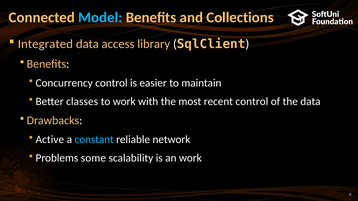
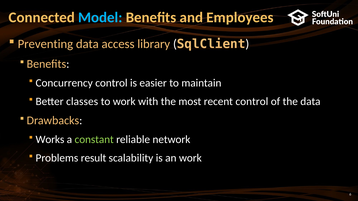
Collections: Collections -> Employees
Integrated: Integrated -> Preventing
Active: Active -> Works
constant colour: light blue -> light green
some: some -> result
